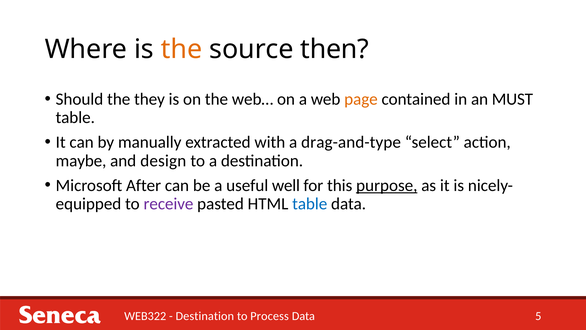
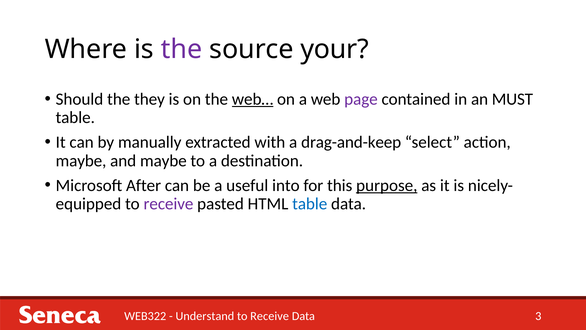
the at (181, 49) colour: orange -> purple
then: then -> your
web… underline: none -> present
page colour: orange -> purple
drag-and-type: drag-and-type -> drag-and-keep
and design: design -> maybe
well: well -> into
Destination at (205, 316): Destination -> Understand
Process at (270, 316): Process -> Receive
5: 5 -> 3
